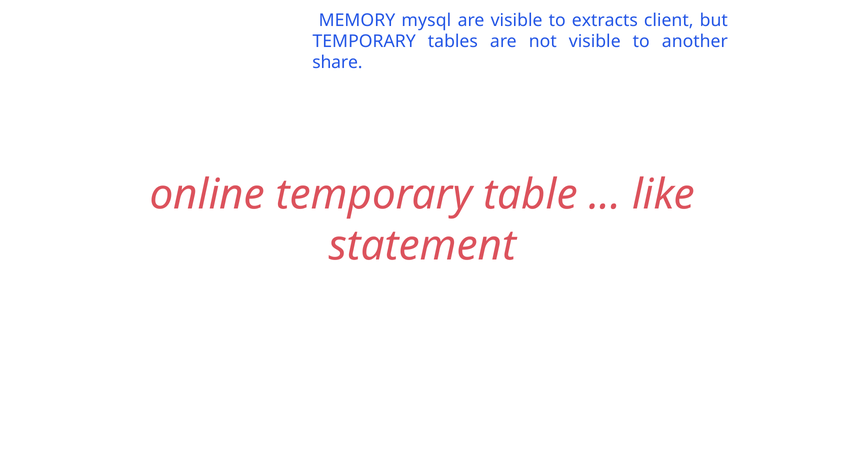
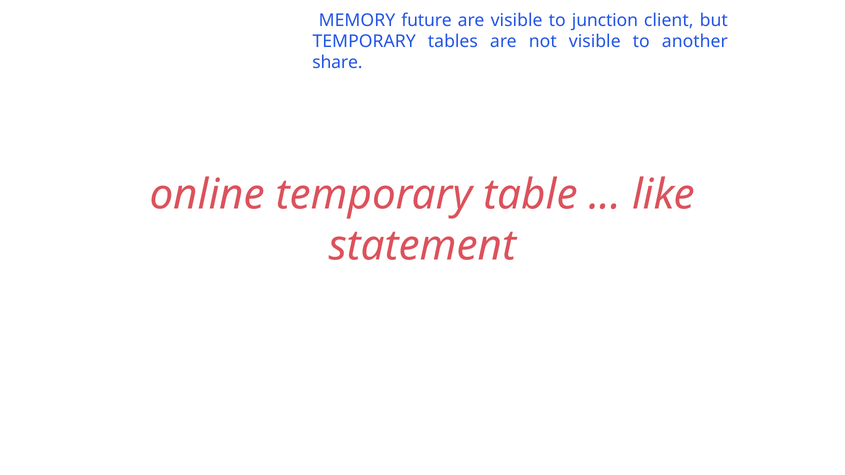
mysql: mysql -> future
extracts: extracts -> junction
